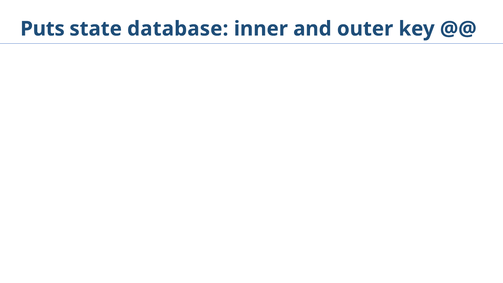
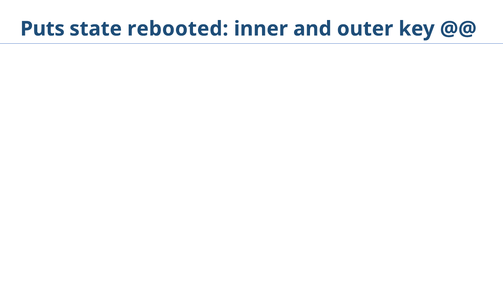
database: database -> rebooted
